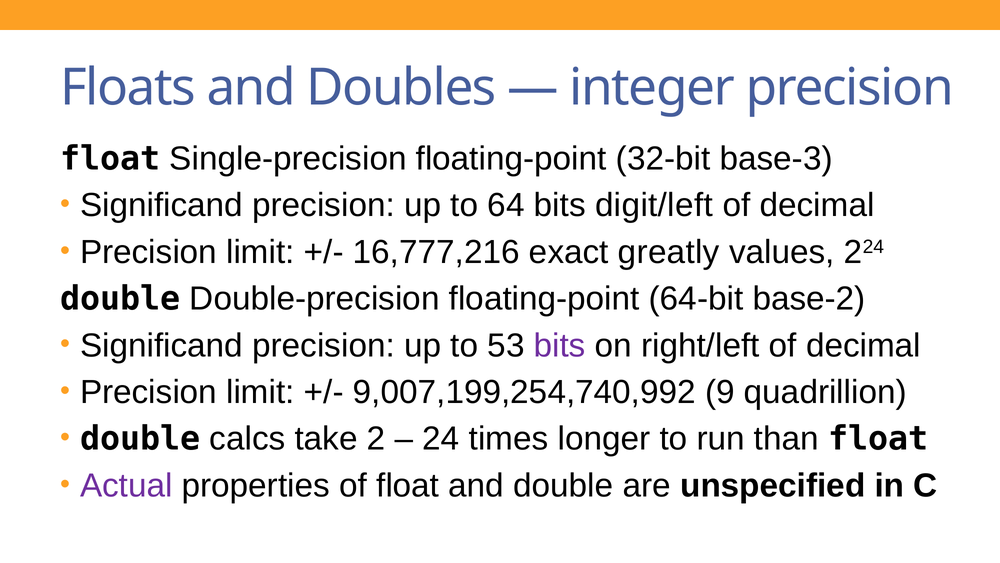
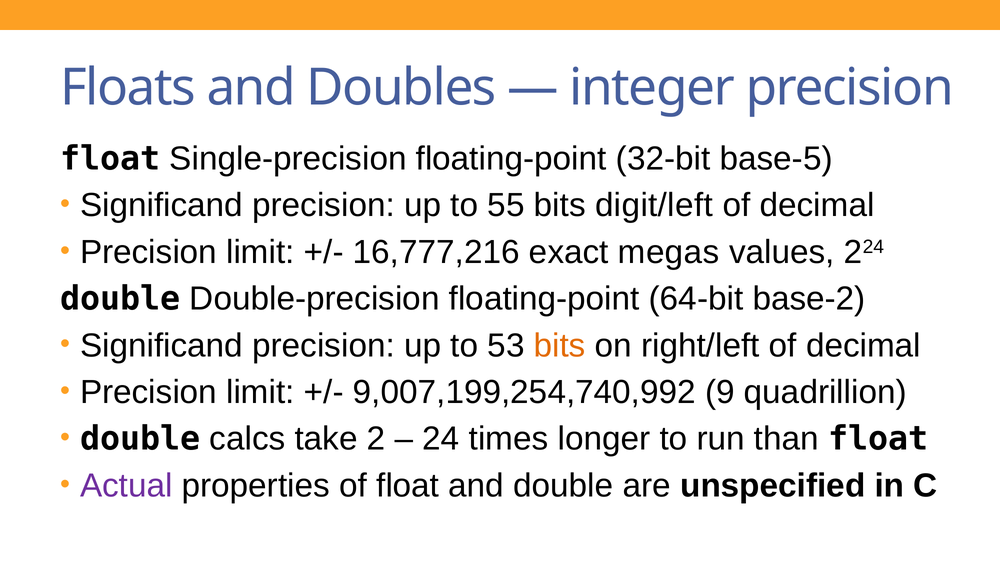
base-3: base-3 -> base-5
64: 64 -> 55
greatly: greatly -> megas
bits at (560, 345) colour: purple -> orange
